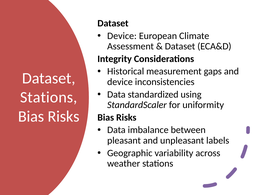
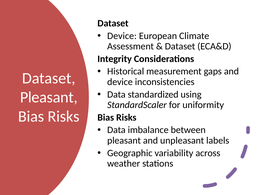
Stations at (49, 97): Stations -> Pleasant
